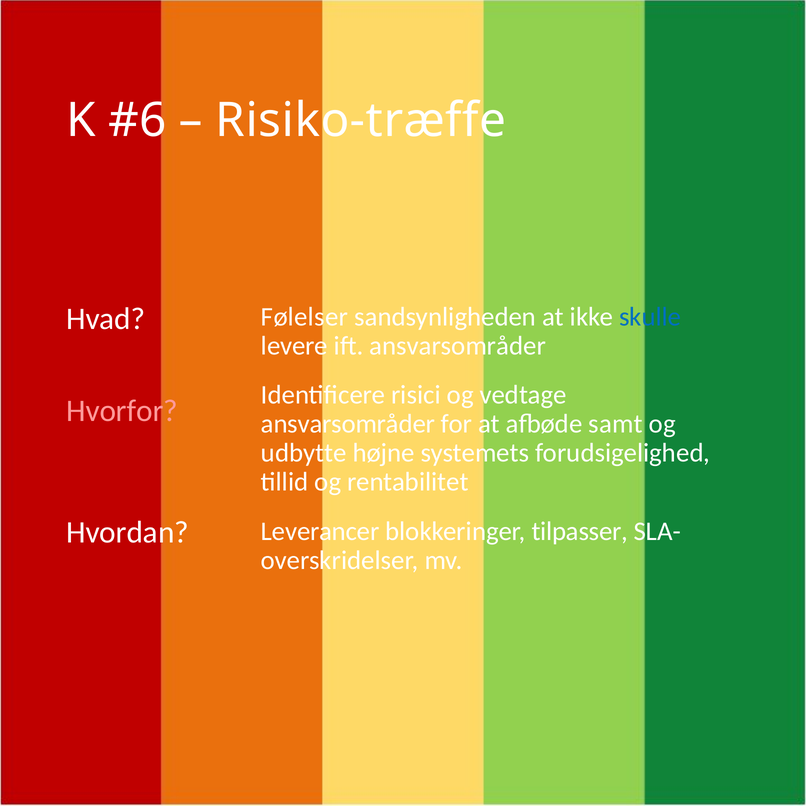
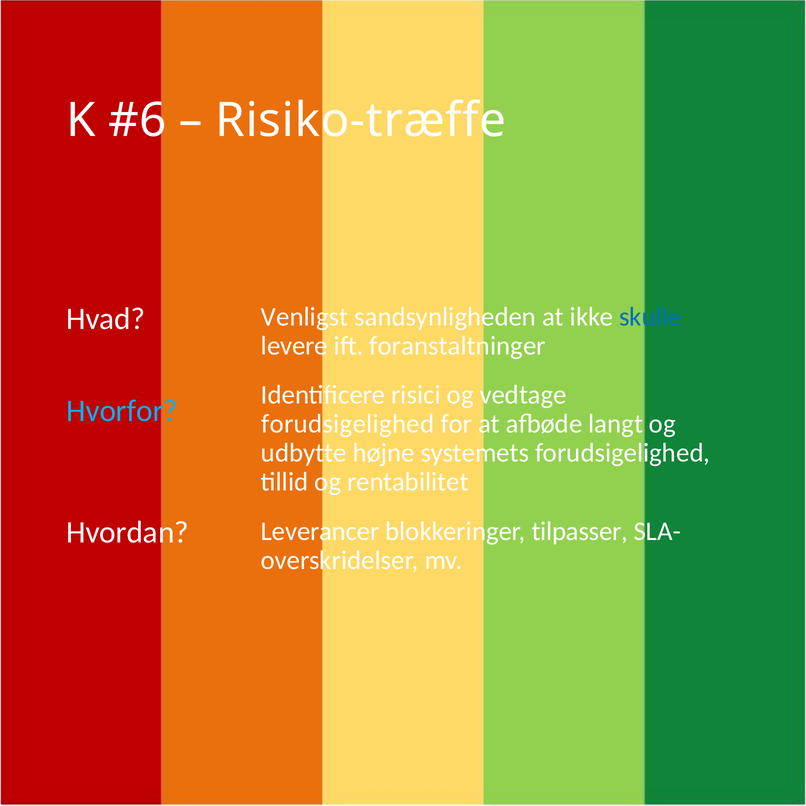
Følelser: Følelser -> Venligst
ift ansvarsområder: ansvarsområder -> foranstaltninger
Hvorfor colour: pink -> light blue
ansvarsområder at (348, 424): ansvarsområder -> forudsigelighed
samt: samt -> langt
